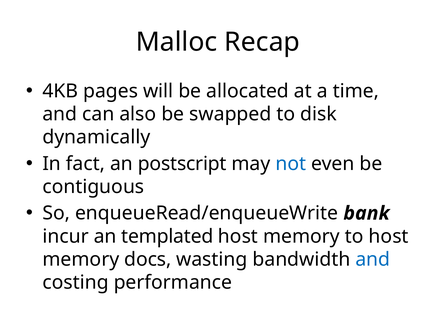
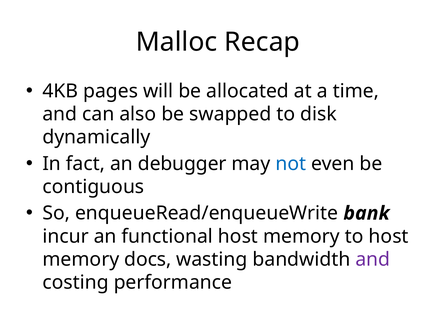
postscript: postscript -> debugger
templated: templated -> functional
and at (373, 259) colour: blue -> purple
